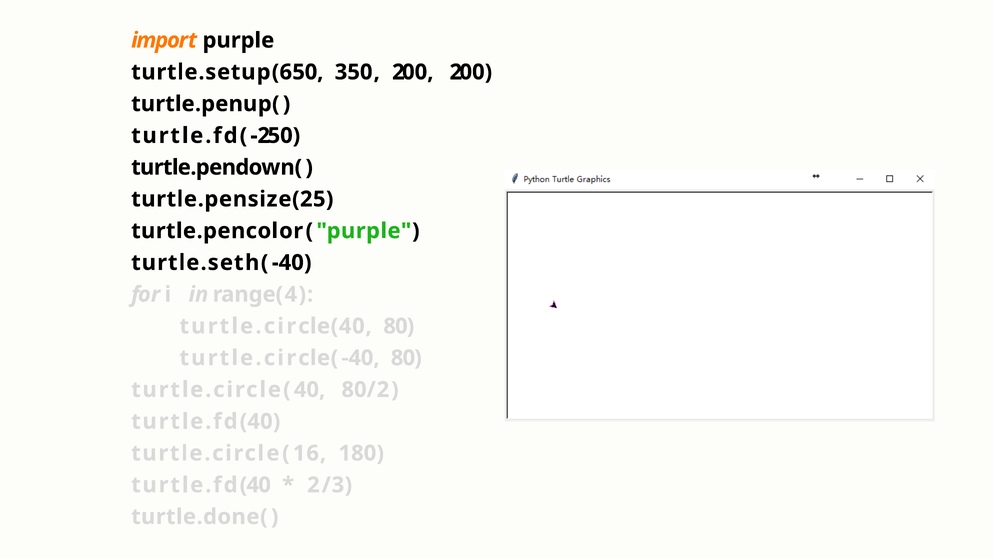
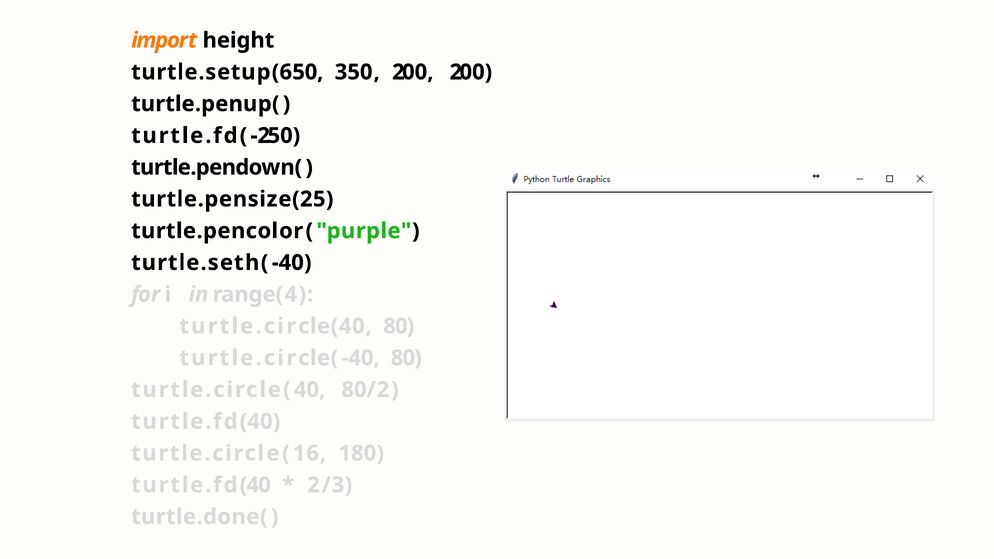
purple: purple -> height
